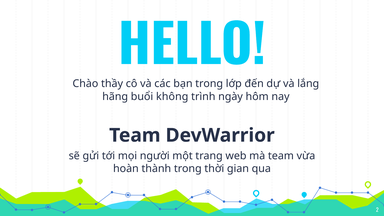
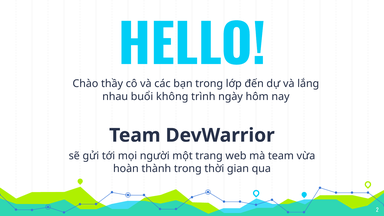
hãng: hãng -> nhau
